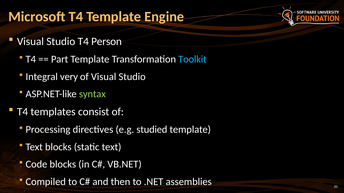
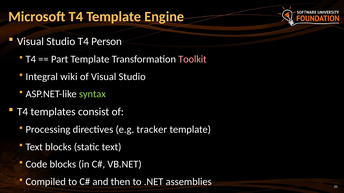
Toolkit colour: light blue -> pink
very: very -> wiki
studied: studied -> tracker
